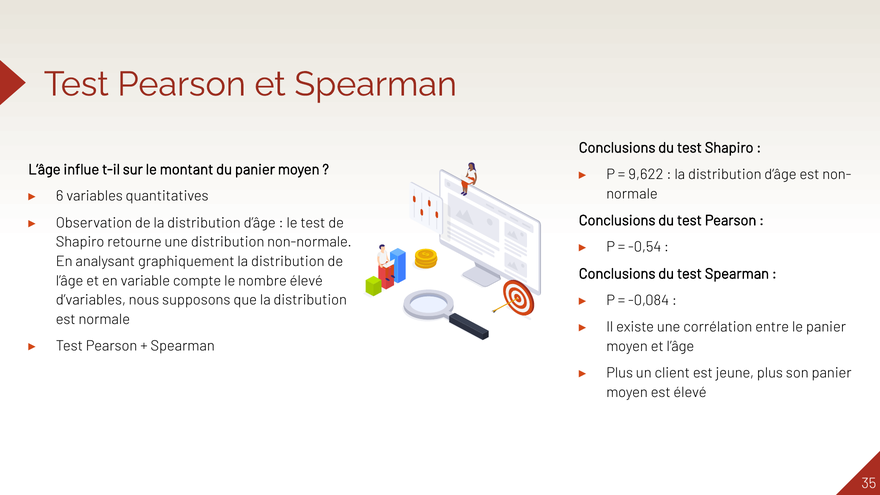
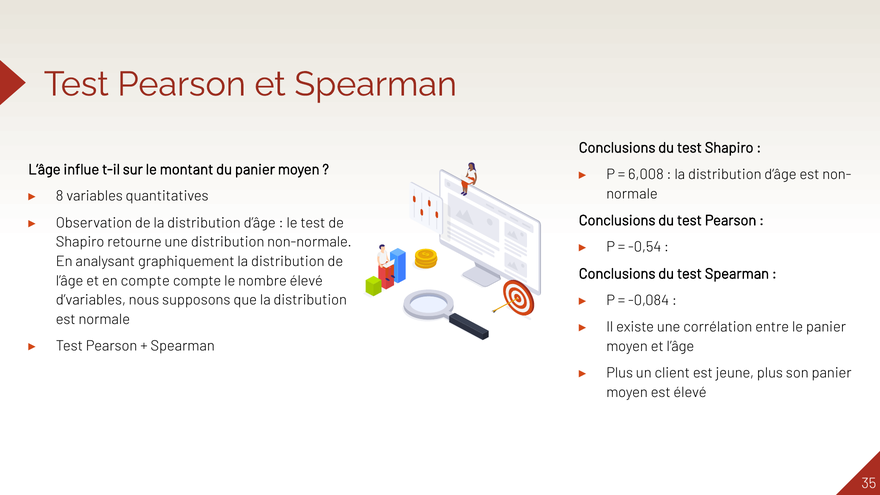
9,622: 9,622 -> 6,008
6: 6 -> 8
en variable: variable -> compte
